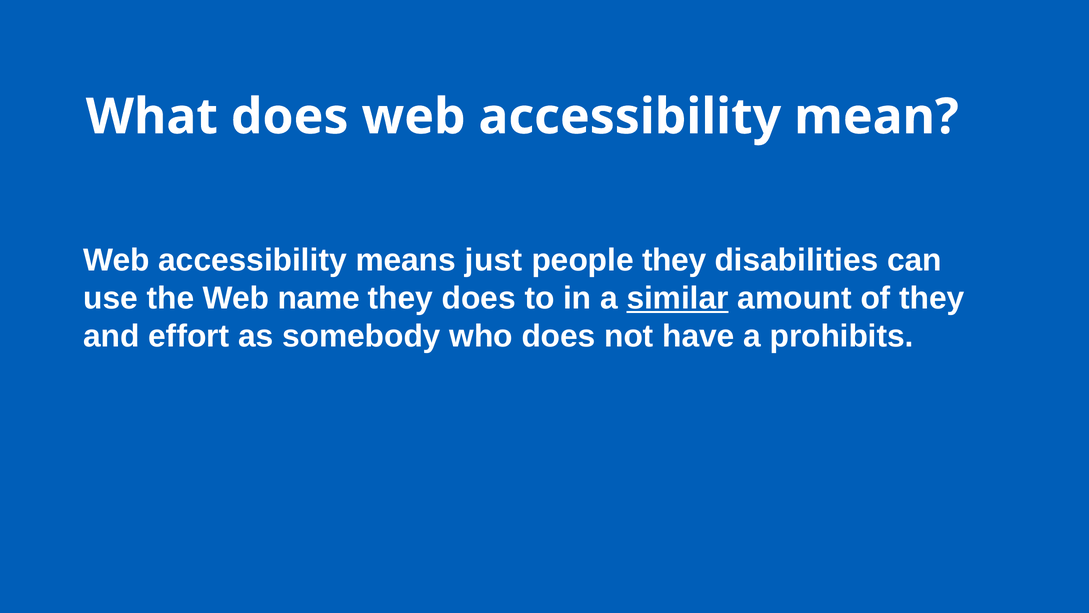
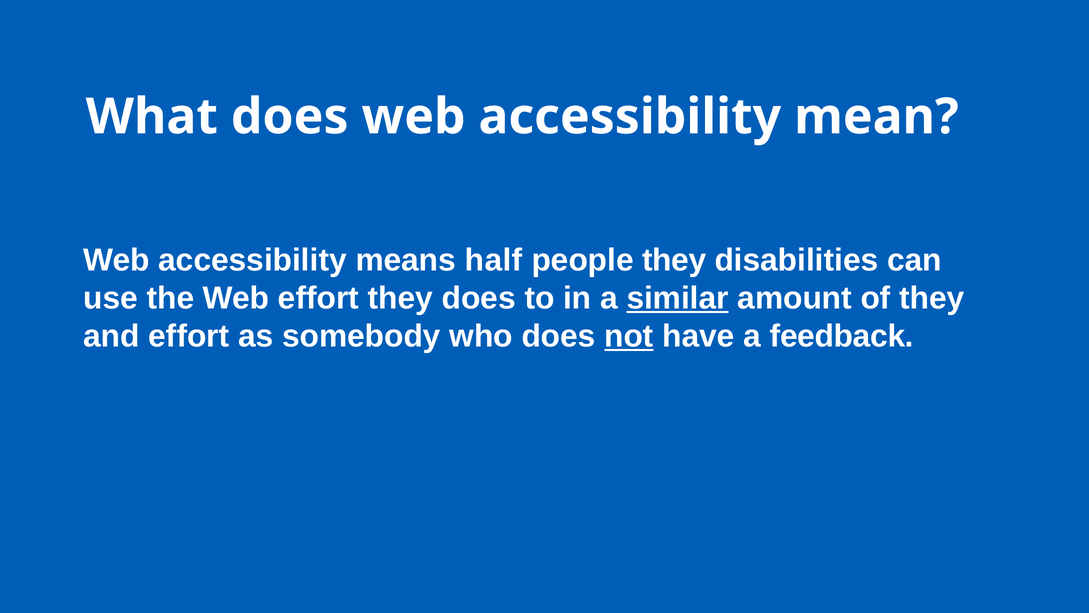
just: just -> half
Web name: name -> effort
not underline: none -> present
prohibits: prohibits -> feedback
